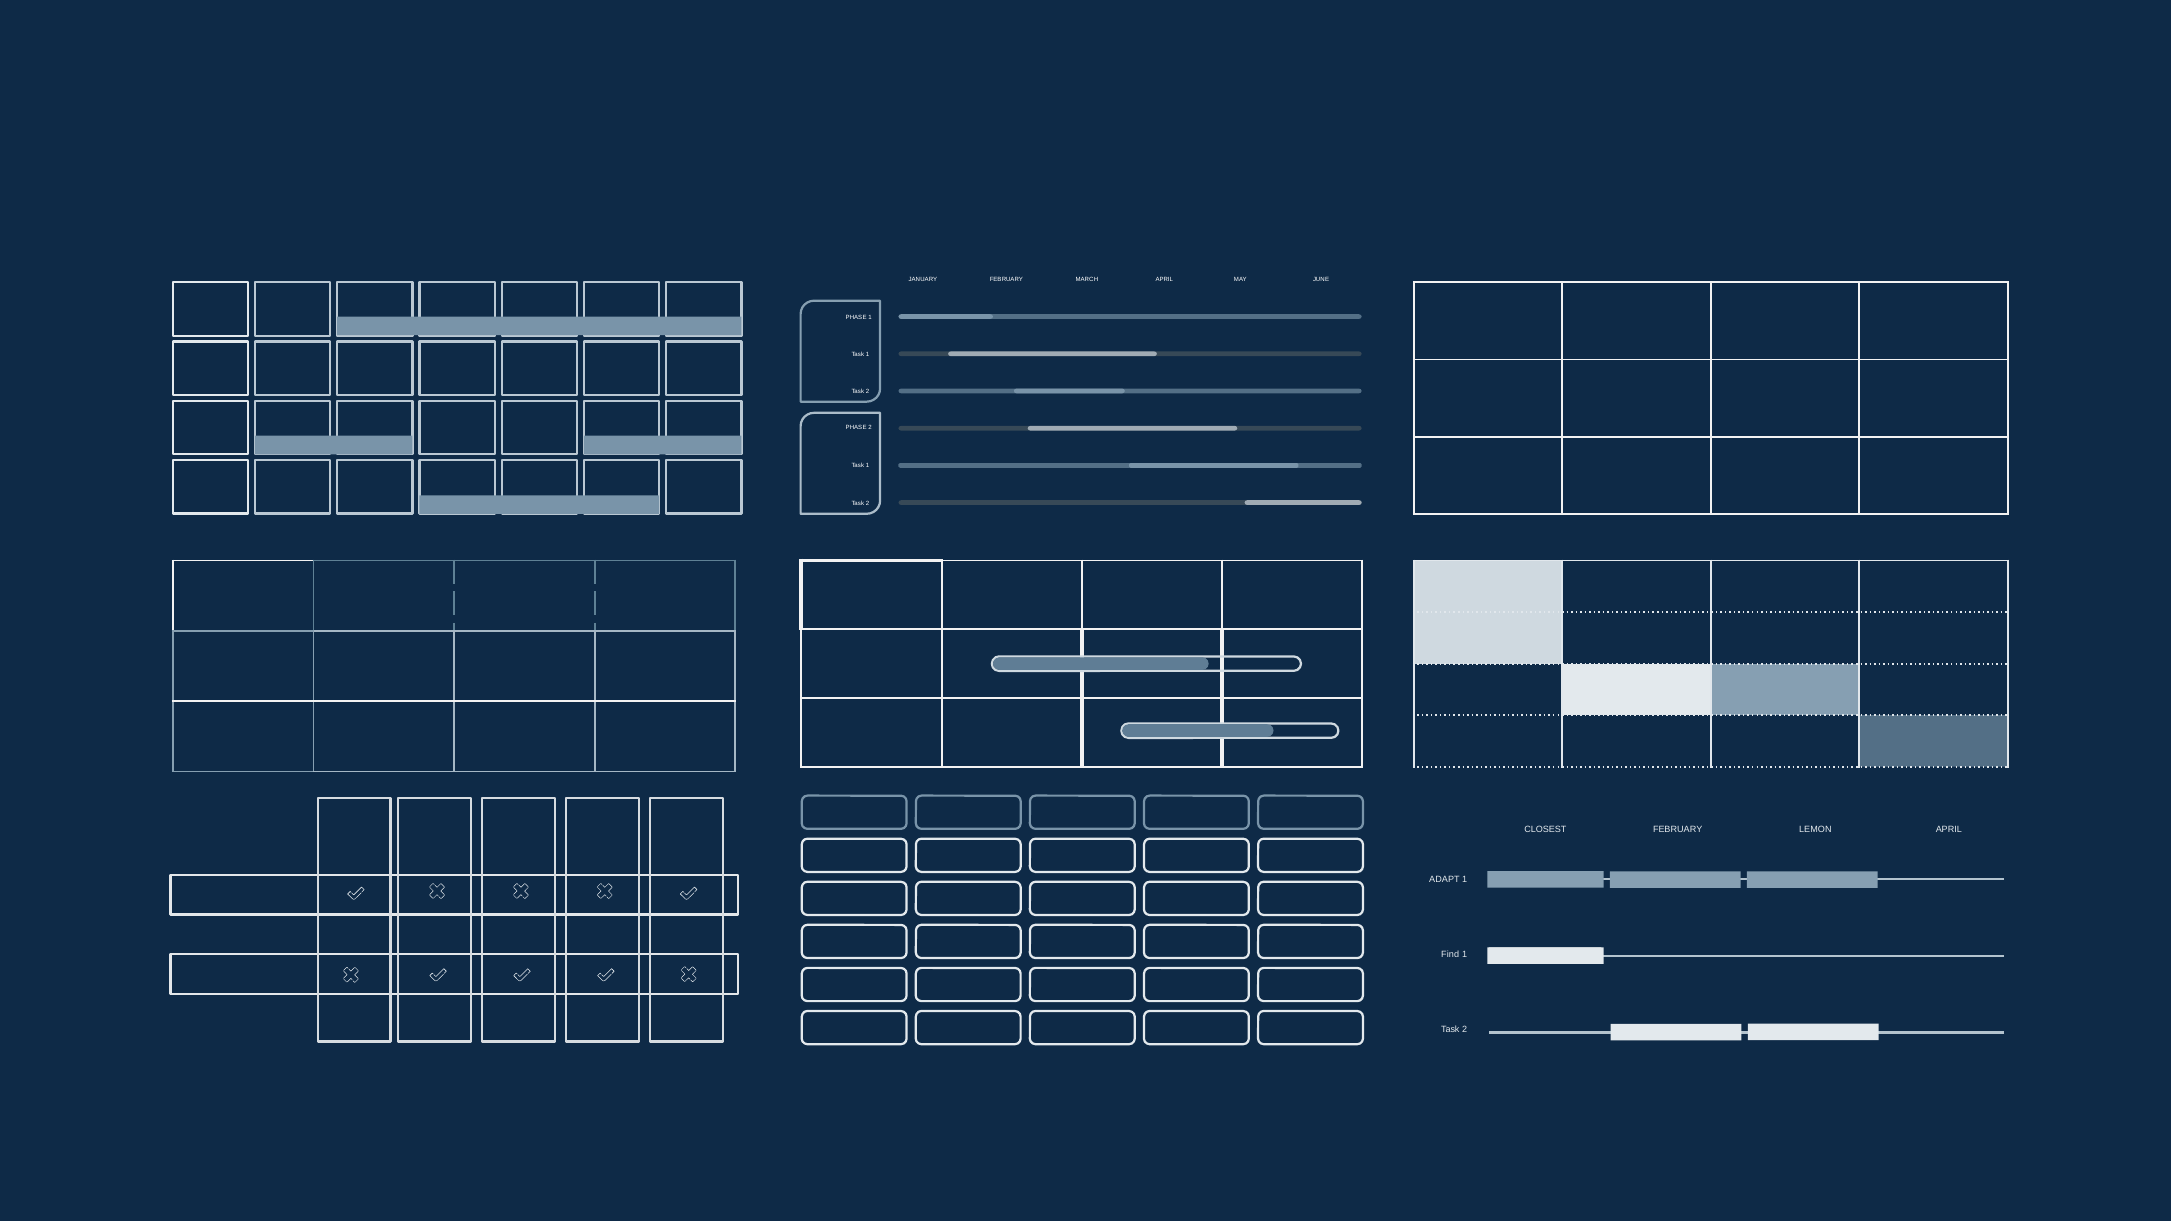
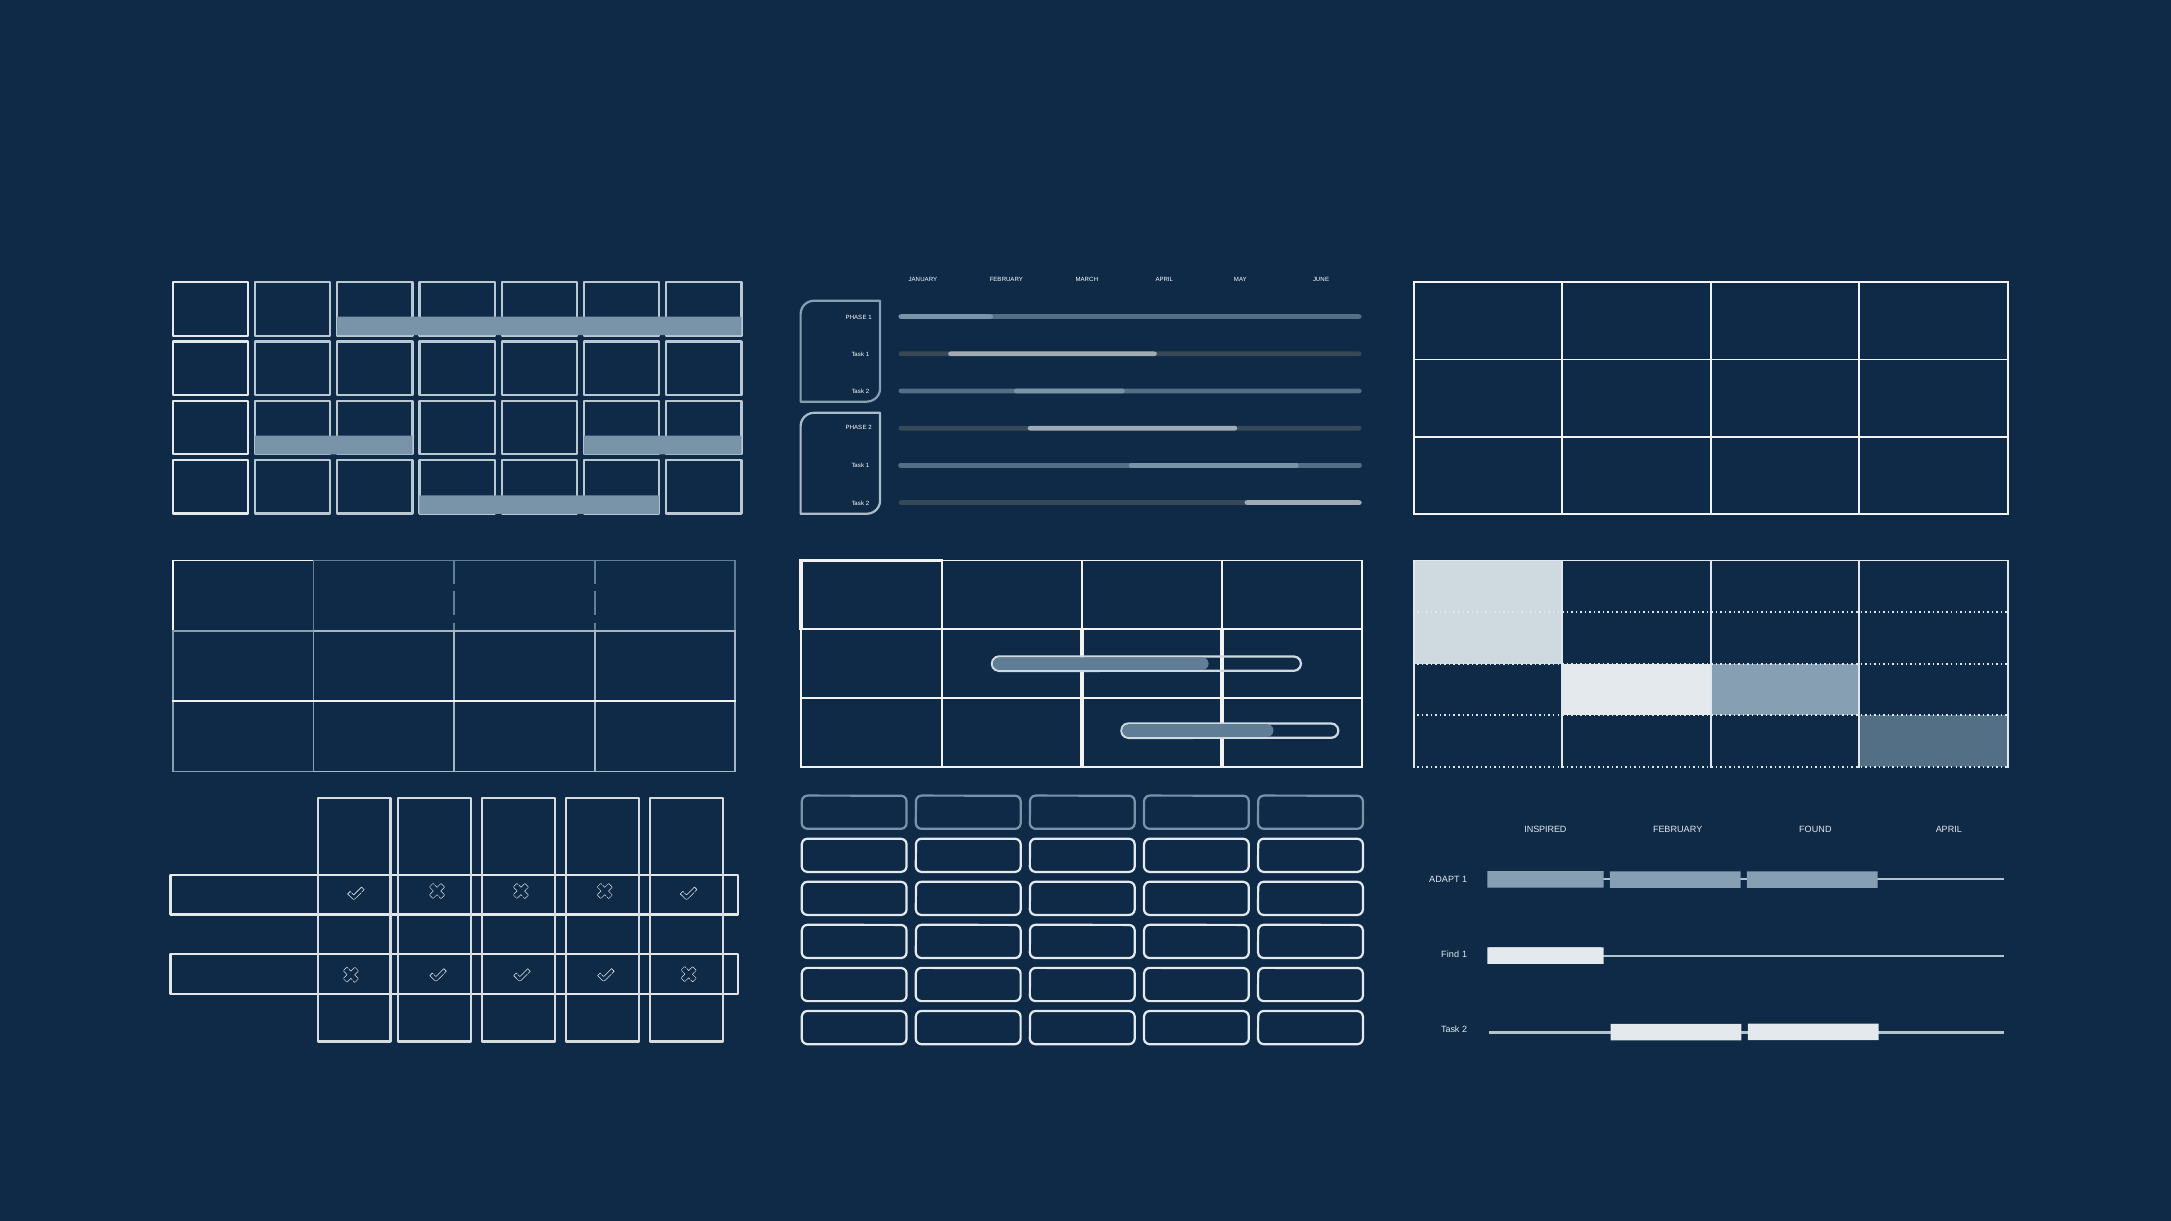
CLOSEST: CLOSEST -> INSPIRED
LEMON: LEMON -> FOUND
